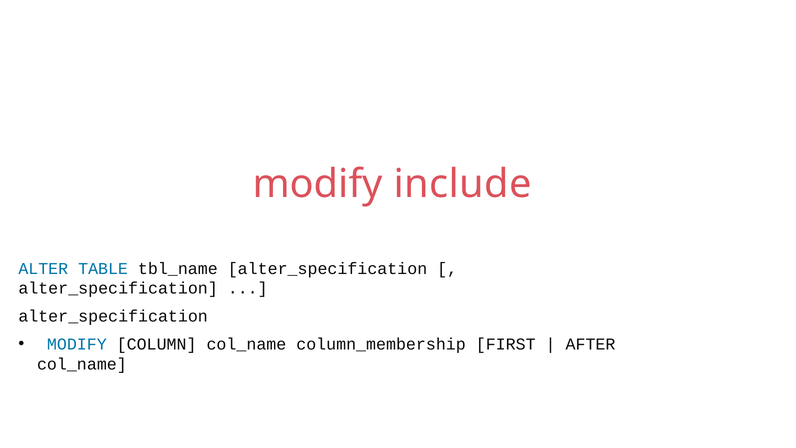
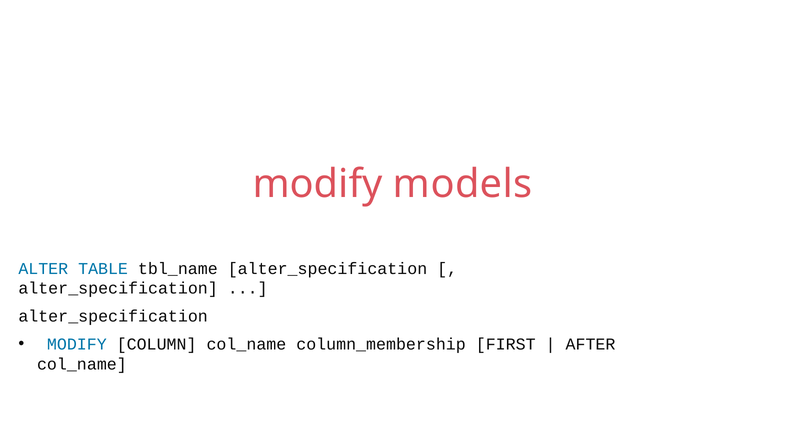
include: include -> models
